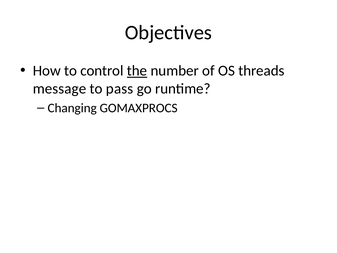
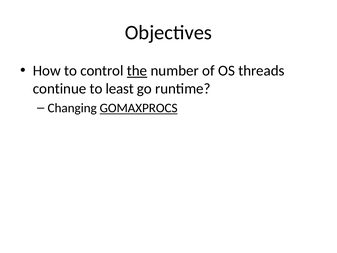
message: message -> continue
pass: pass -> least
GOMAXPROCS underline: none -> present
